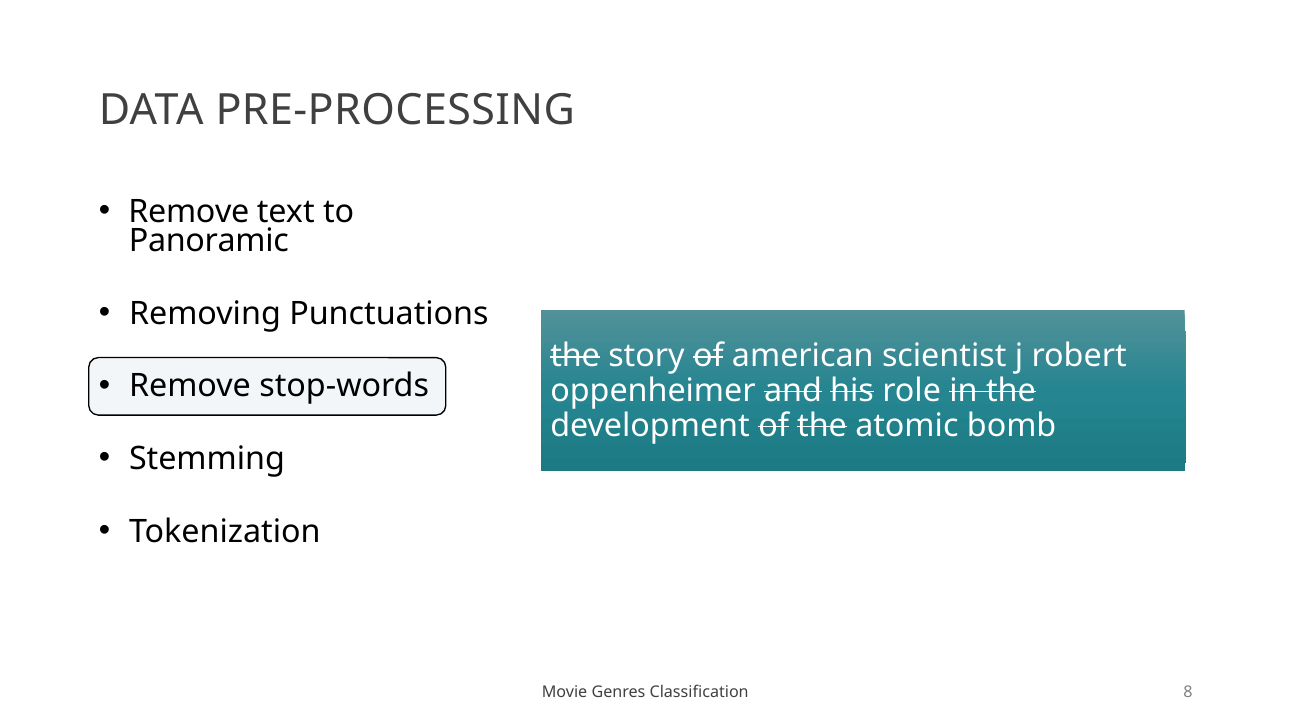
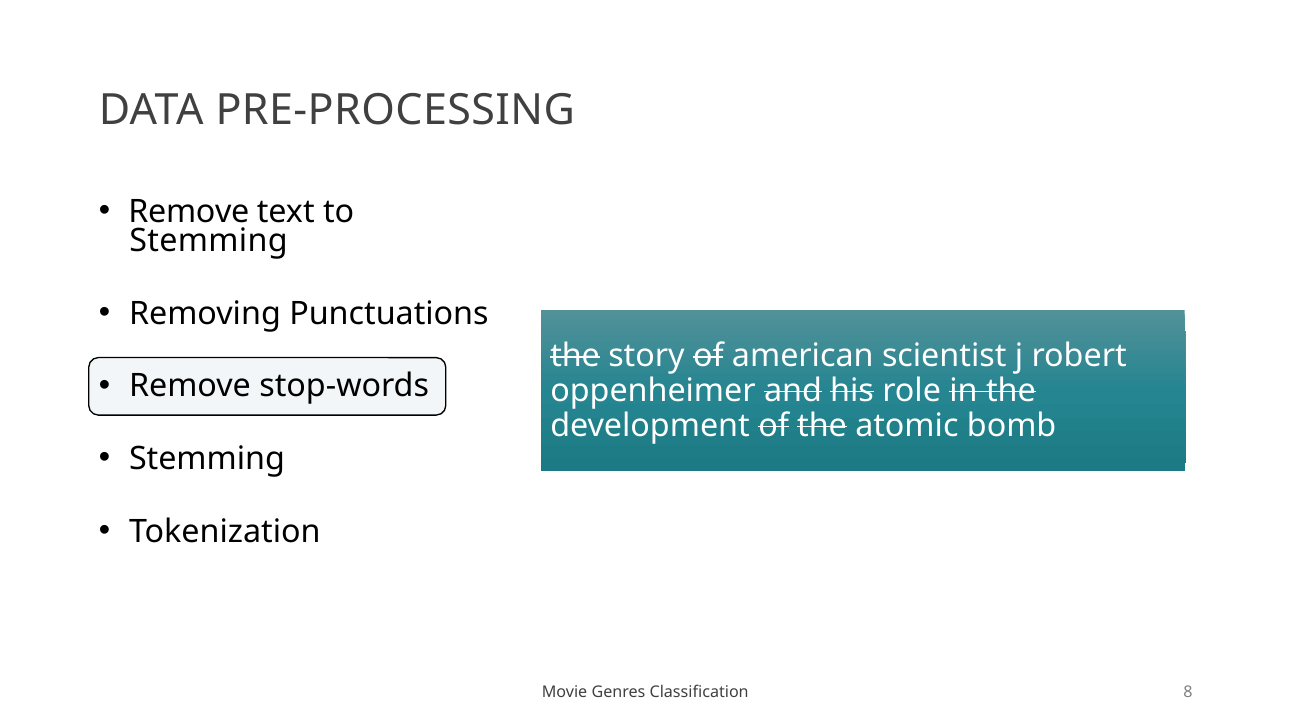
Panoramic at (209, 241): Panoramic -> Stemming
